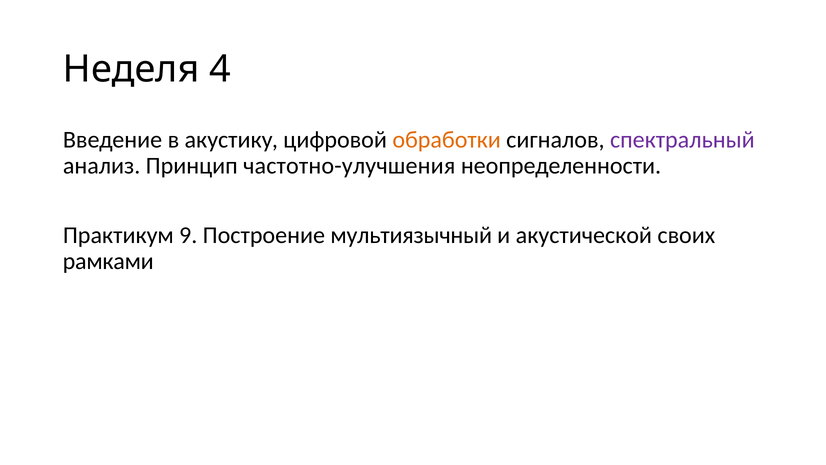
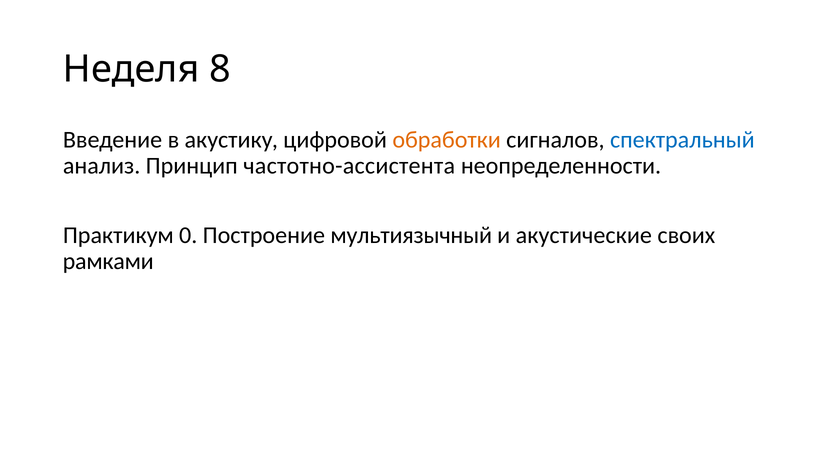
4: 4 -> 8
спектральный colour: purple -> blue
частотно-улучшения: частотно-улучшения -> частотно-ассистента
9: 9 -> 0
акустической: акустической -> акустические
